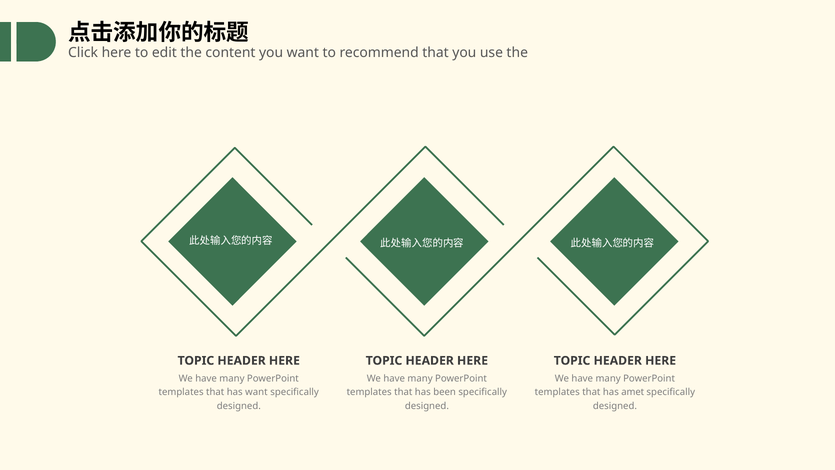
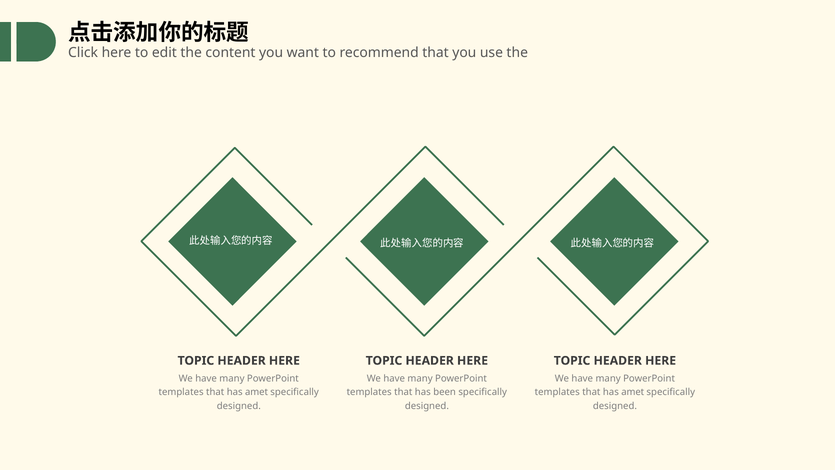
want at (256, 392): want -> amet
